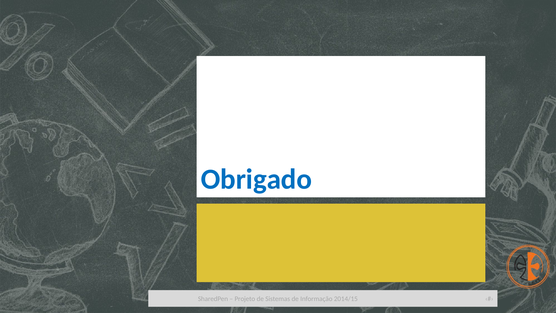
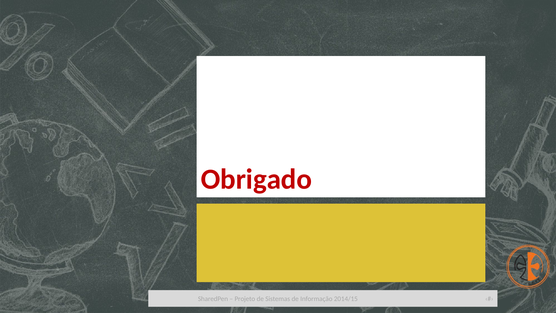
Obrigado colour: blue -> red
